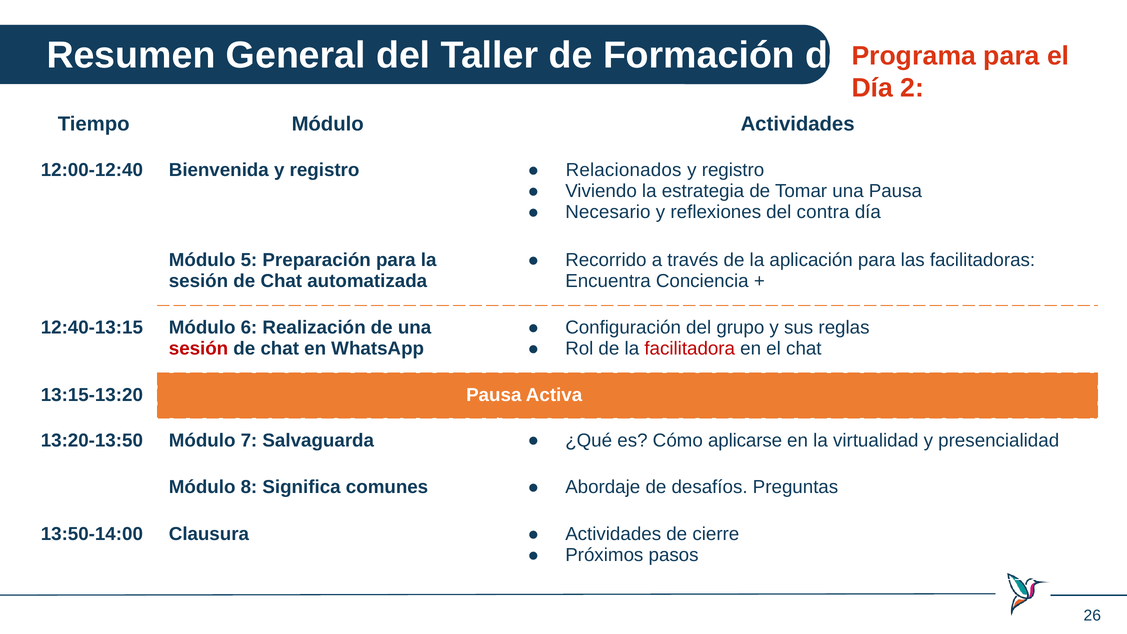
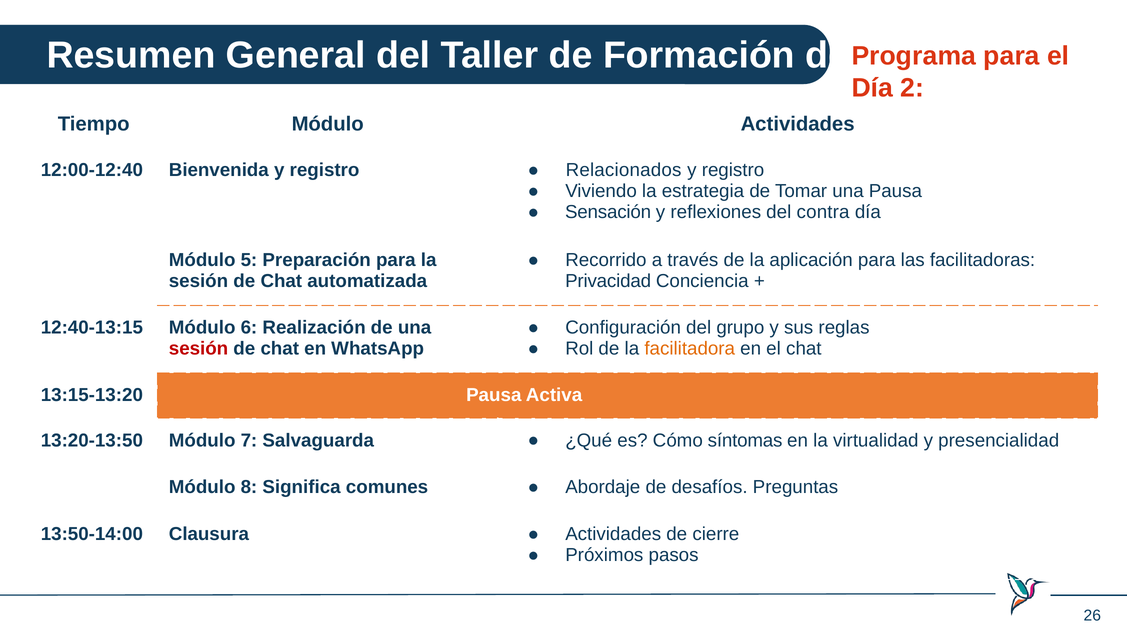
Necesario: Necesario -> Sensación
Encuentra: Encuentra -> Privacidad
facilitadora colour: red -> orange
aplicarse: aplicarse -> síntomas
